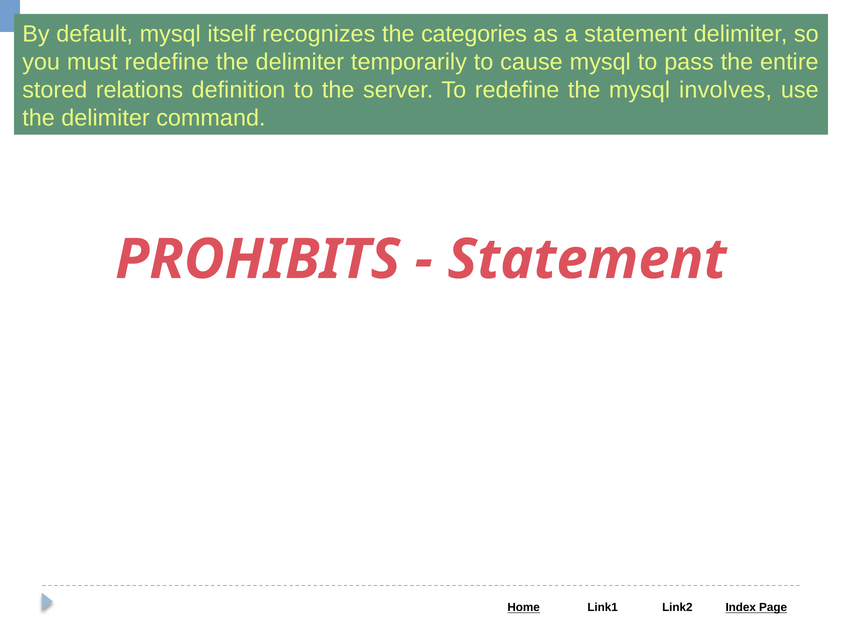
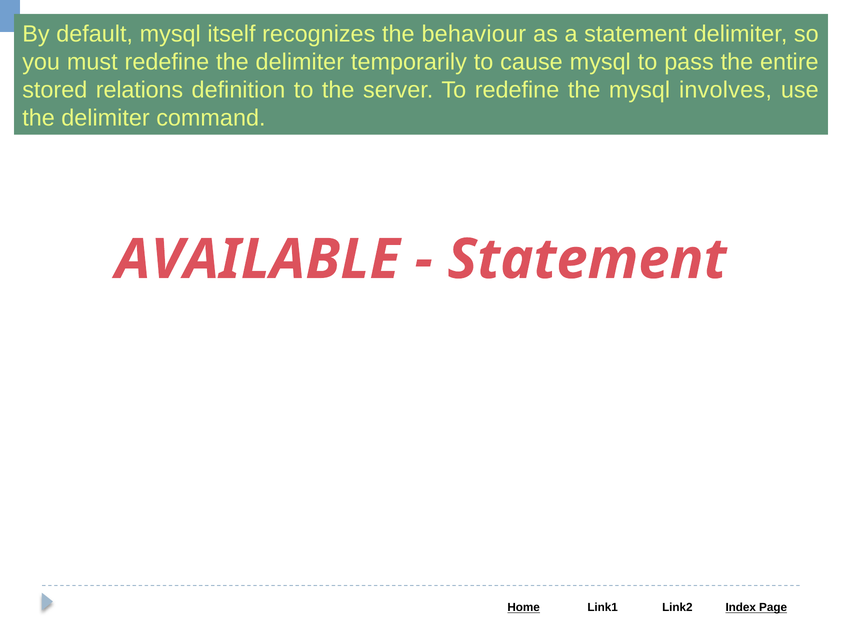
categories: categories -> behaviour
PROHIBITS: PROHIBITS -> AVAILABLE
